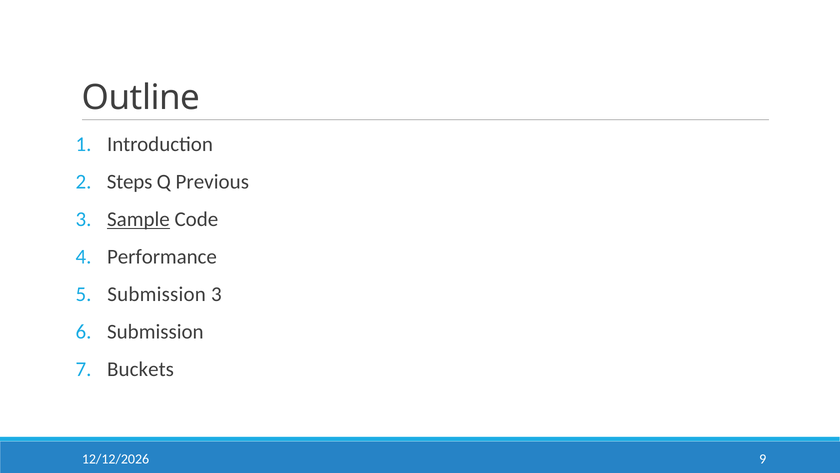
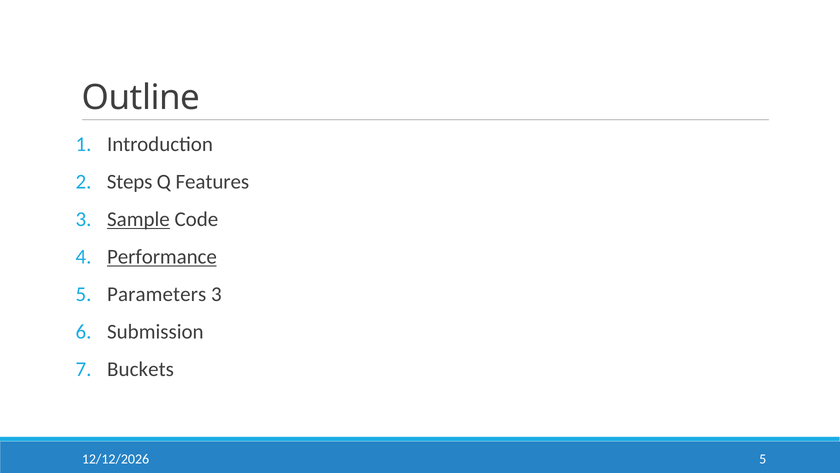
Previous: Previous -> Features
Performance underline: none -> present
Submission at (157, 294): Submission -> Parameters
9 at (763, 458): 9 -> 5
